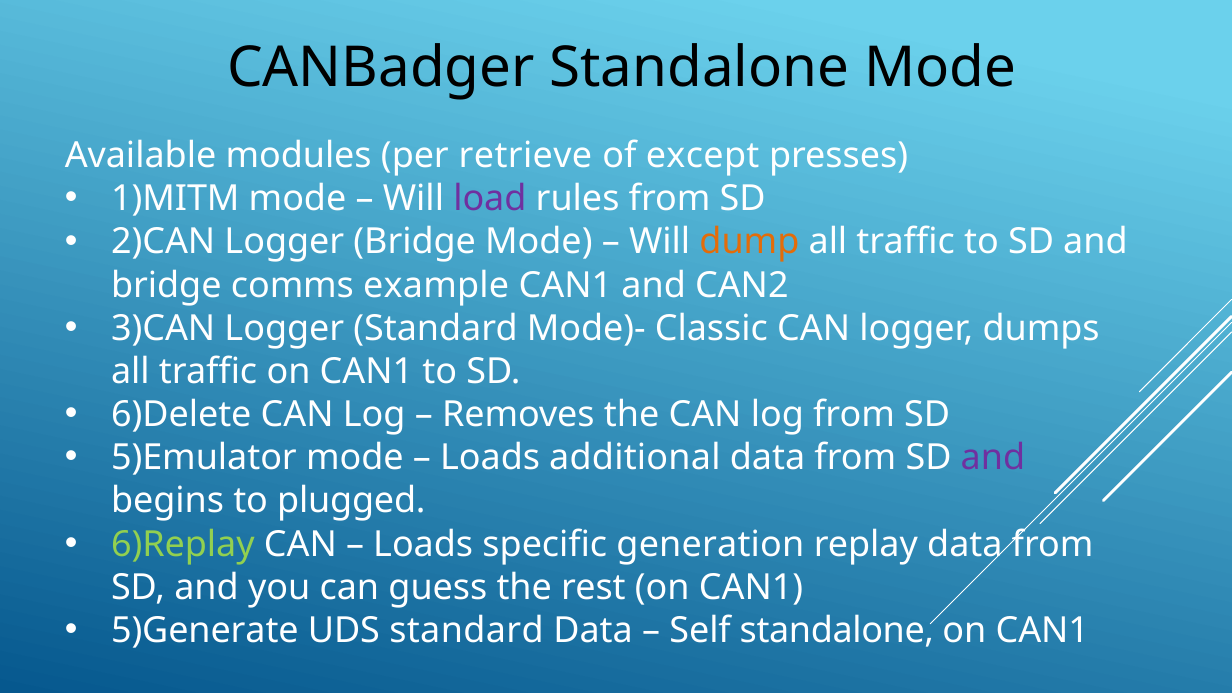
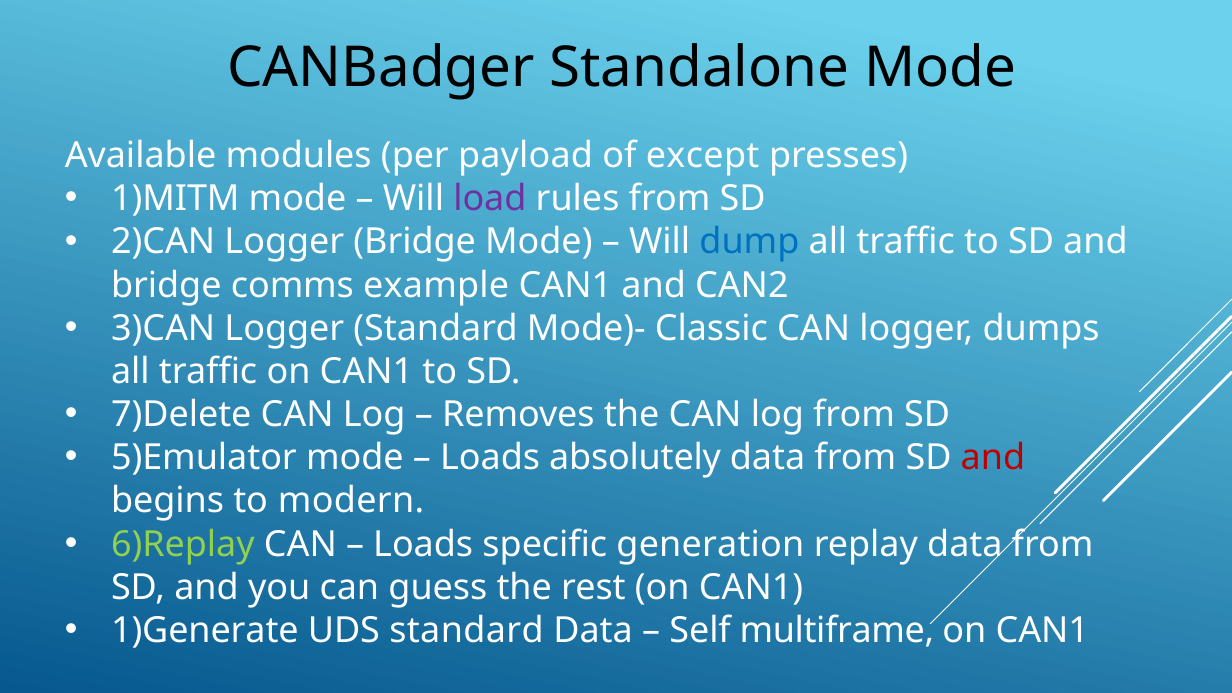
retrieve: retrieve -> payload
dump colour: orange -> blue
6)Delete: 6)Delete -> 7)Delete
additional: additional -> absolutely
and at (993, 458) colour: purple -> red
plugged: plugged -> modern
5)Generate: 5)Generate -> 1)Generate
Self standalone: standalone -> multiframe
